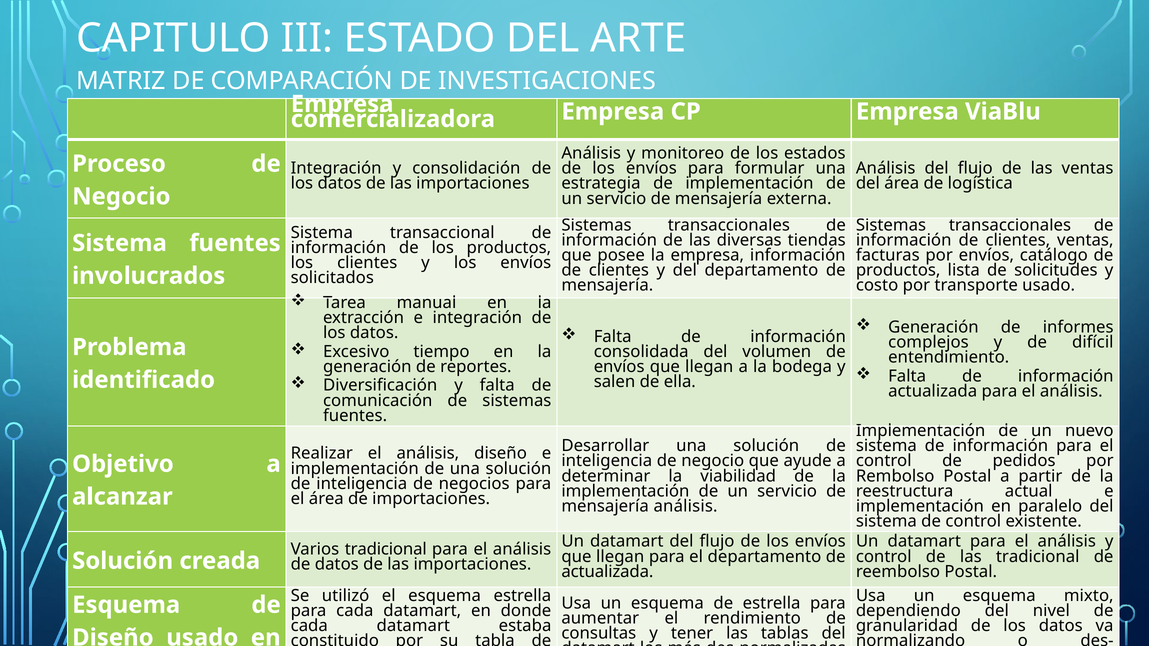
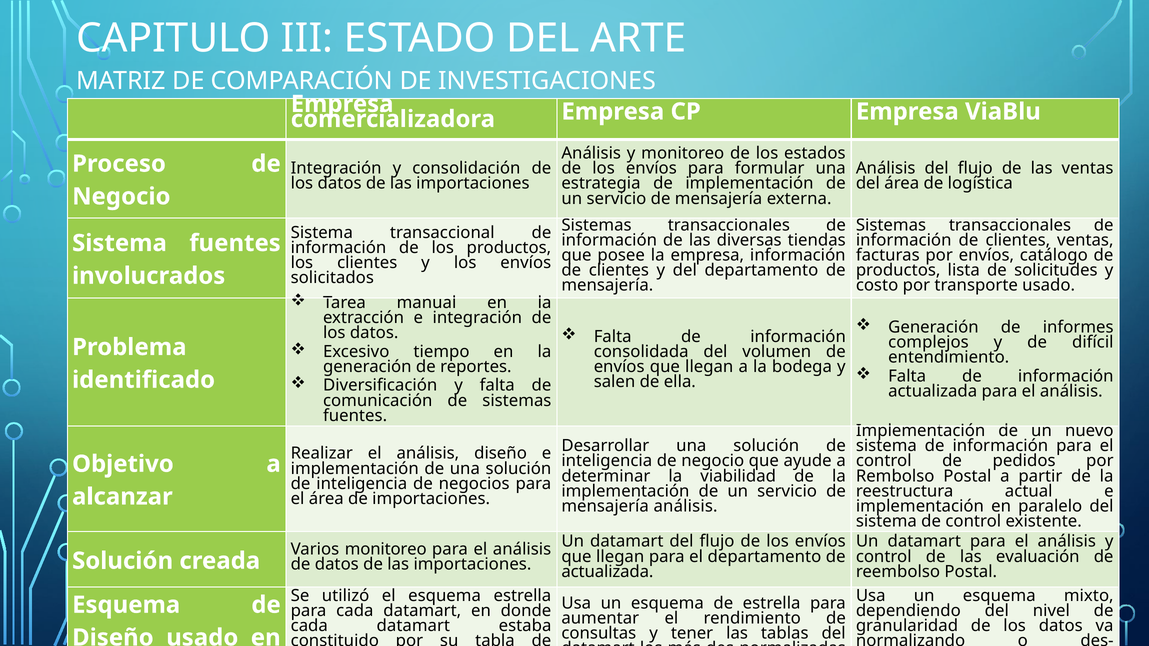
Varios tradicional: tradicional -> monitoreo
las tradicional: tradicional -> evaluación
